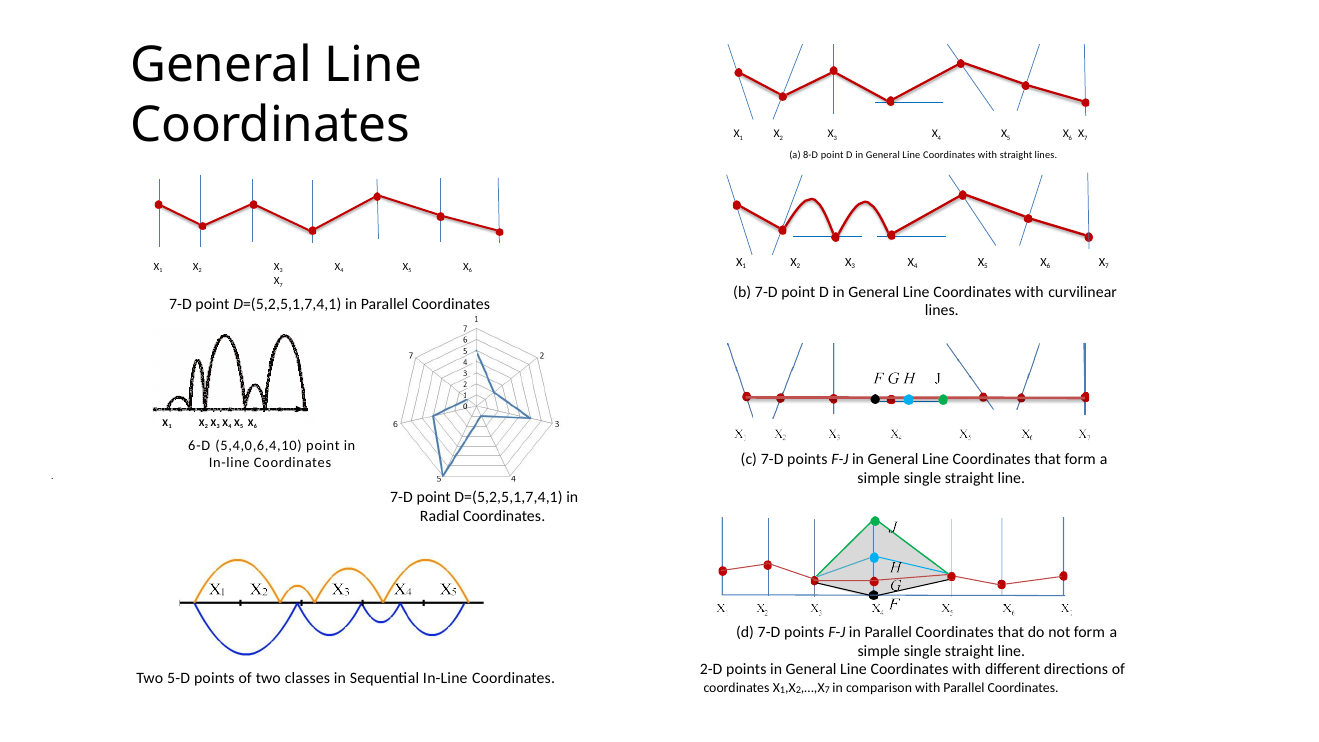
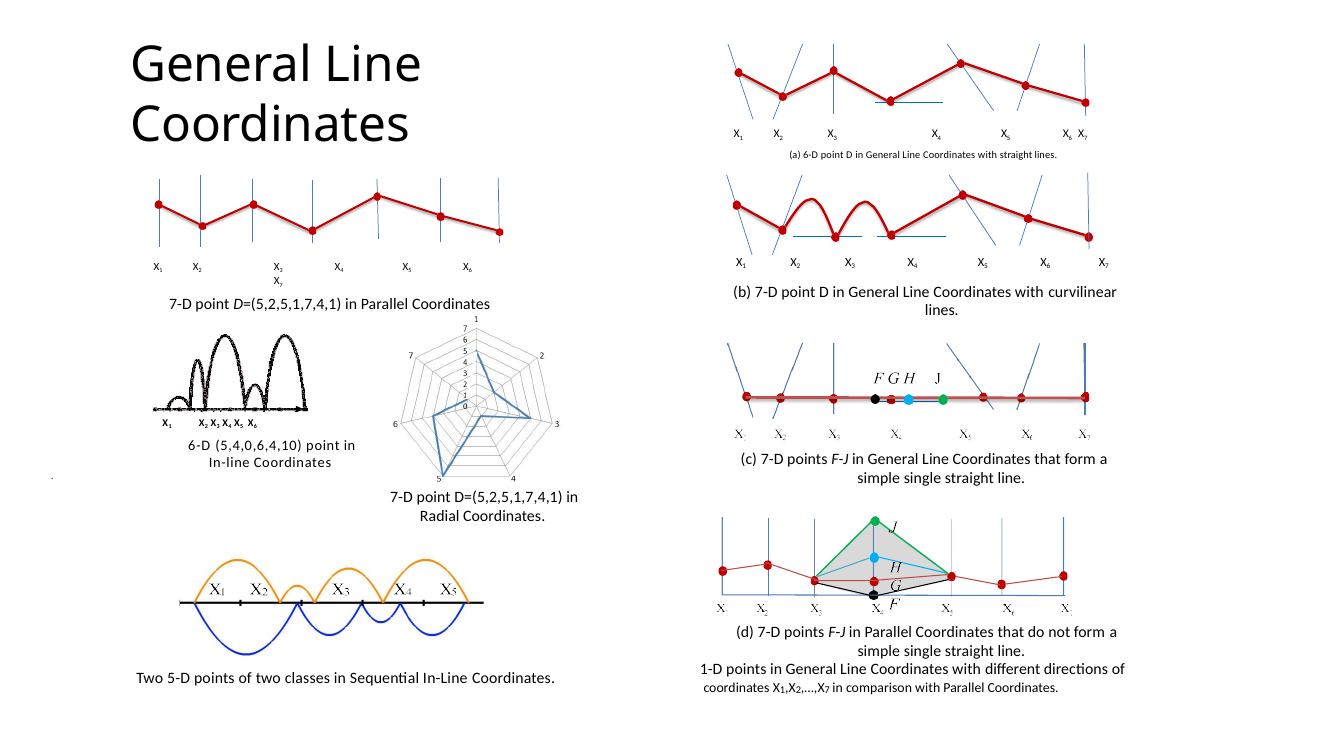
a 8-D: 8-D -> 6-D
2-D: 2-D -> 1-D
